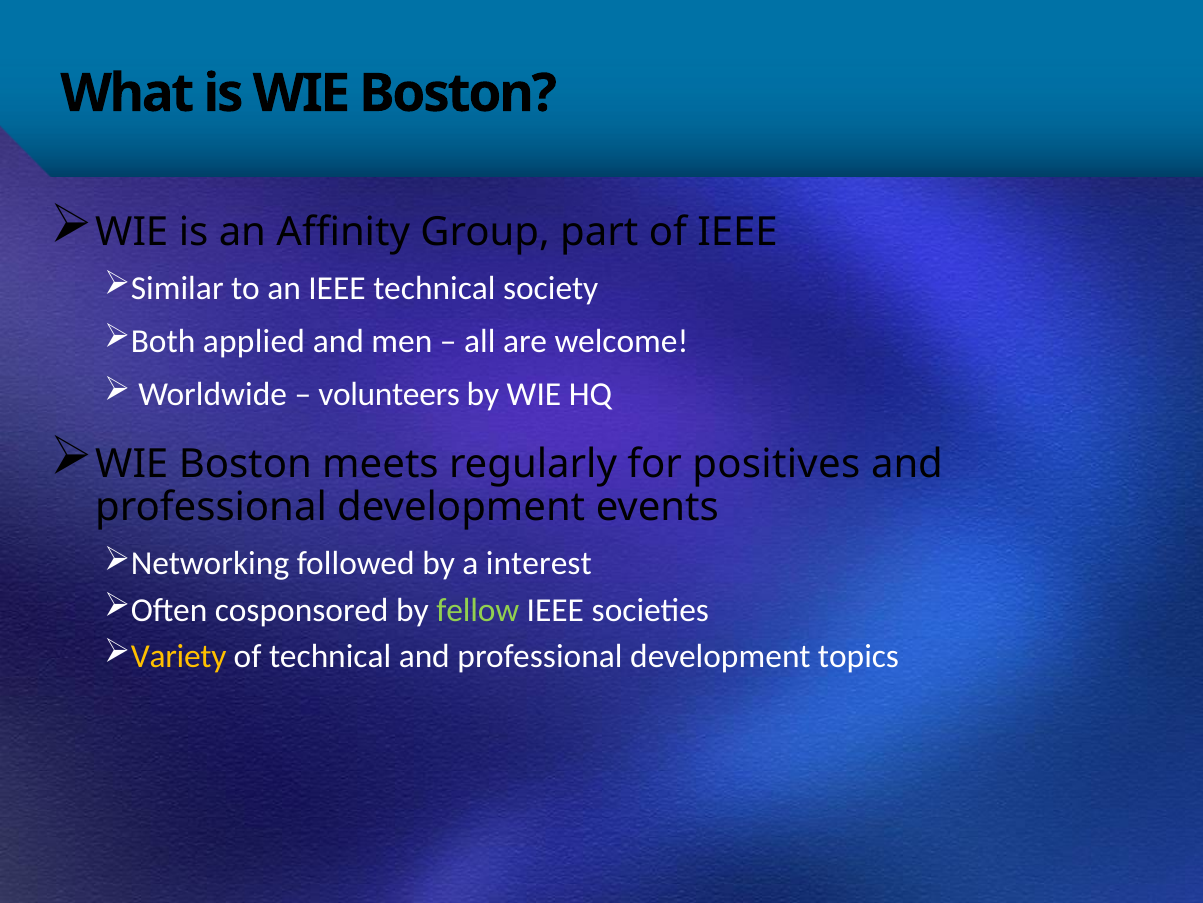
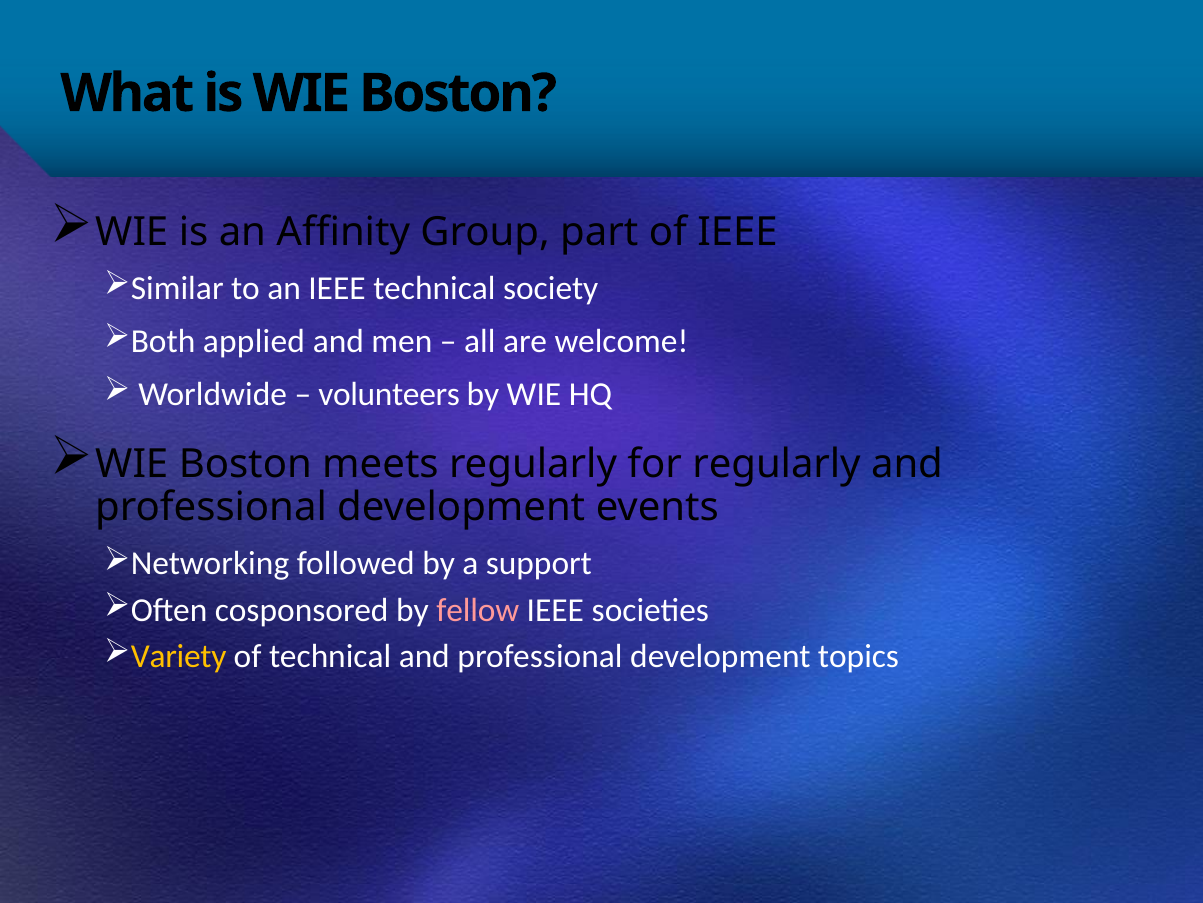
for positives: positives -> regularly
interest: interest -> support
fellow colour: light green -> pink
